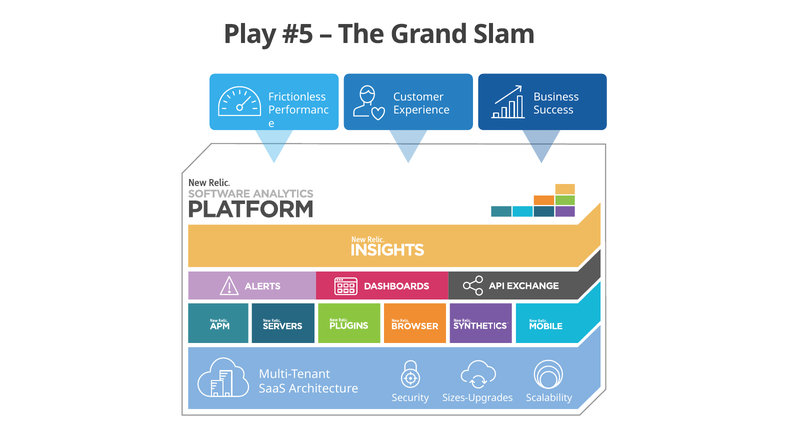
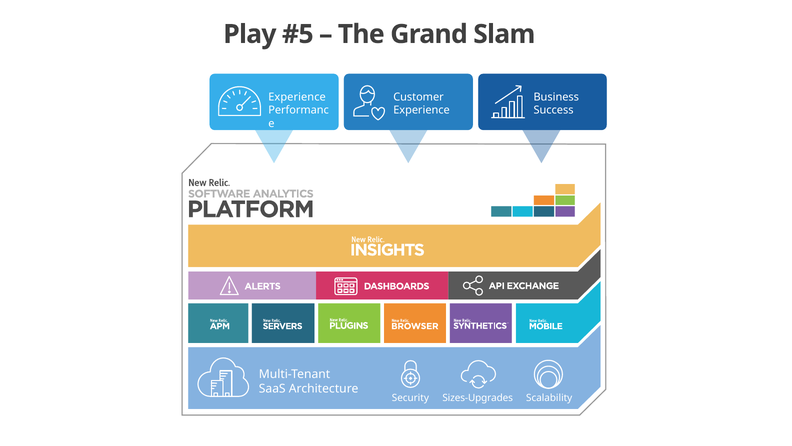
Frictionless at (297, 97): Frictionless -> Experience
